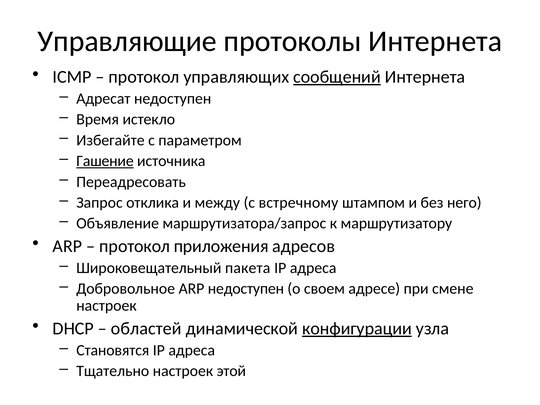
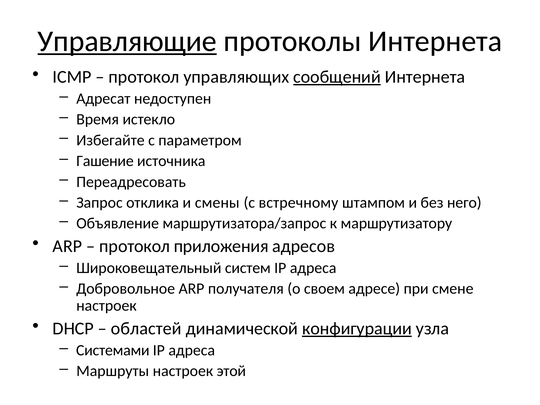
Управляющие underline: none -> present
Гашение underline: present -> none
между: между -> смены
пакета: пакета -> систем
ARP недоступен: недоступен -> получателя
Становятся: Становятся -> Системами
Тщательно: Тщательно -> Маршруты
